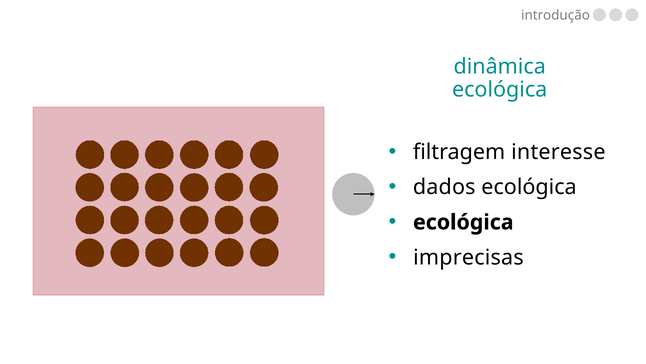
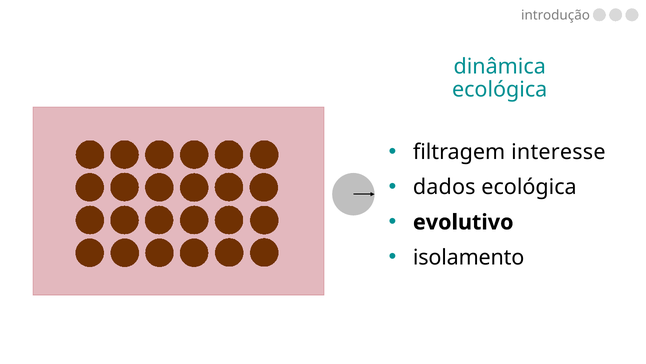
ecológica at (463, 222): ecológica -> evolutivo
imprecisas: imprecisas -> isolamento
